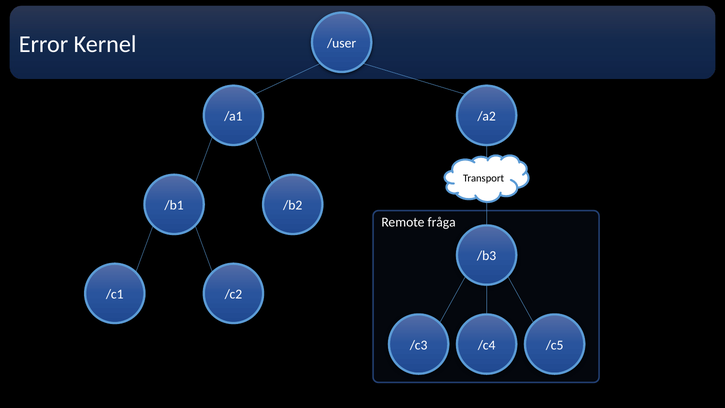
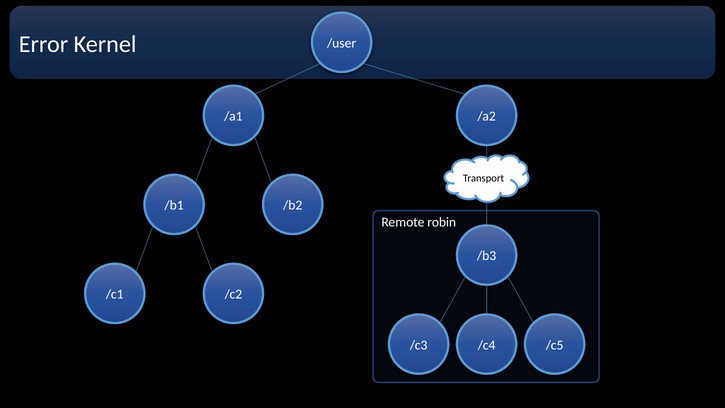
fråga: fråga -> robin
